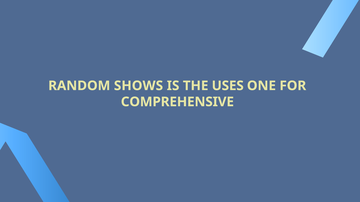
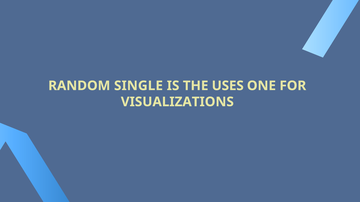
SHOWS: SHOWS -> SINGLE
COMPREHENSIVE: COMPREHENSIVE -> VISUALIZATIONS
